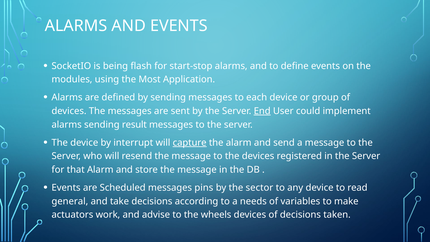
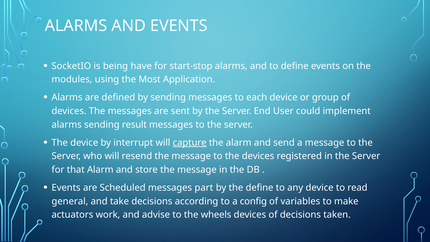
flash: flash -> have
End underline: present -> none
pins: pins -> part
the sector: sector -> define
needs: needs -> config
